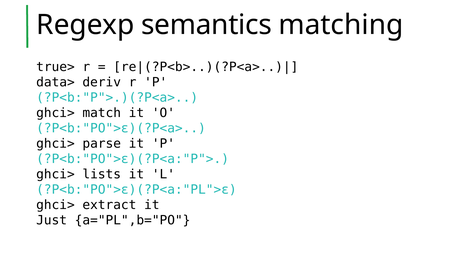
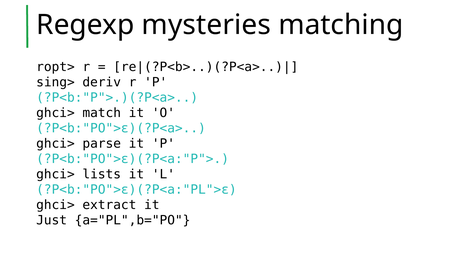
semantics: semantics -> mysteries
true>: true> -> ropt>
data>: data> -> sing>
